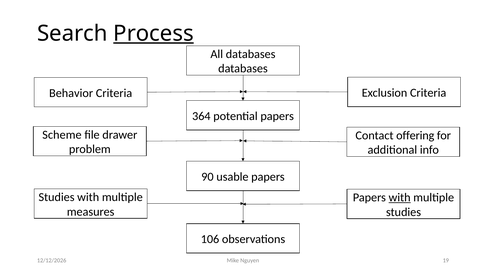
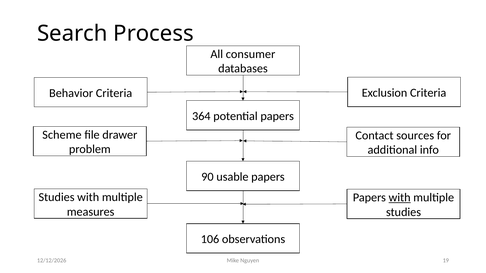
Process underline: present -> none
All databases: databases -> consumer
offering: offering -> sources
